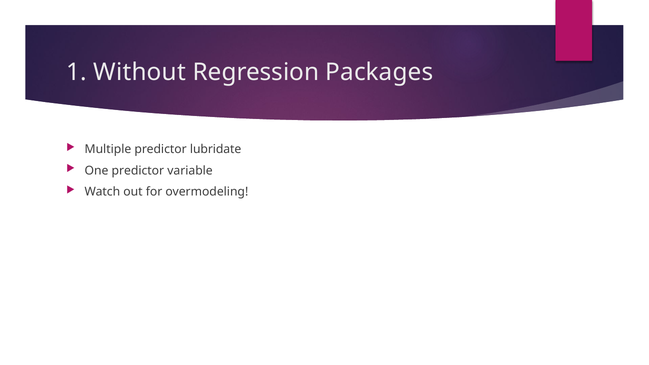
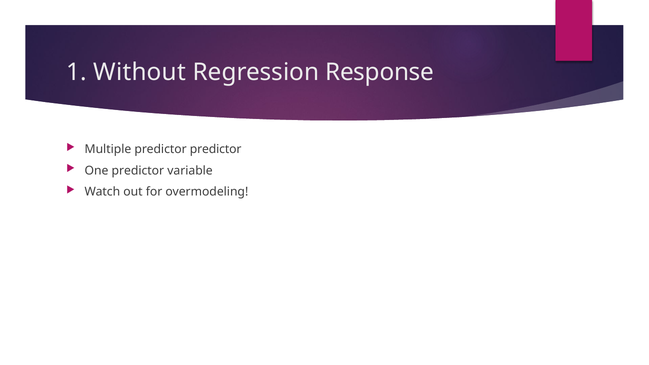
Packages: Packages -> Response
predictor lubridate: lubridate -> predictor
